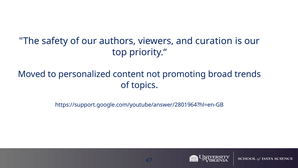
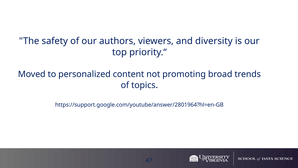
curation: curation -> diversity
